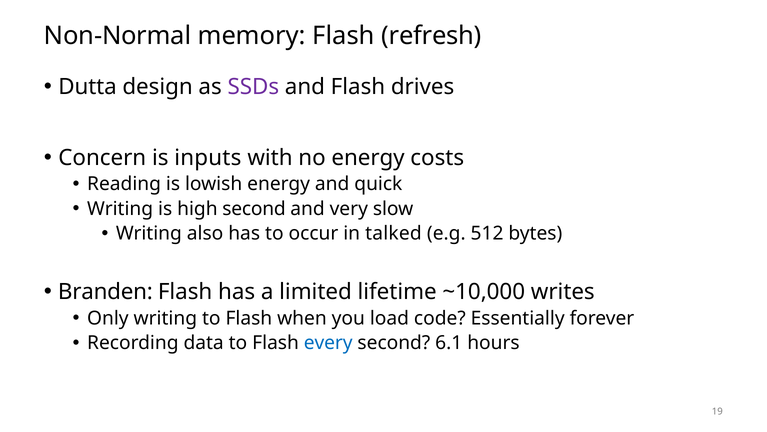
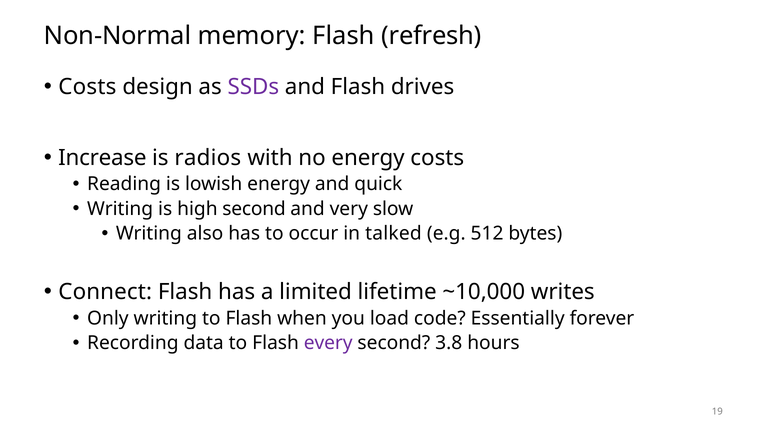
Dutta at (88, 87): Dutta -> Costs
Concern: Concern -> Increase
inputs: inputs -> radios
Branden: Branden -> Connect
every colour: blue -> purple
6.1: 6.1 -> 3.8
